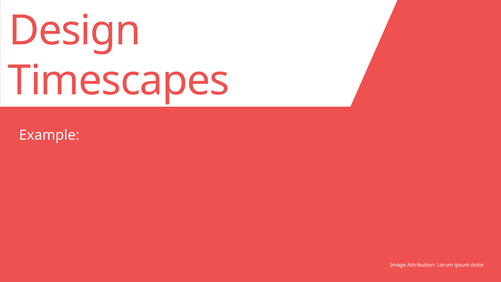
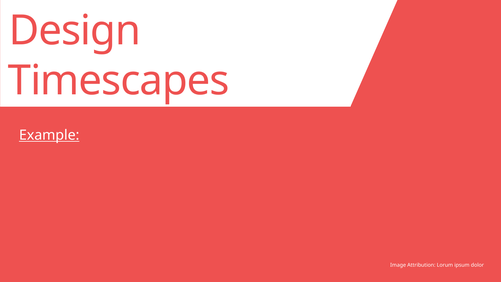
Example underline: none -> present
